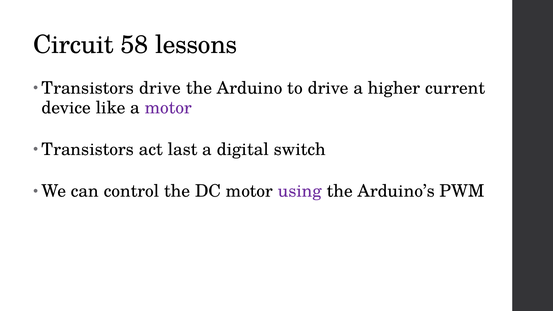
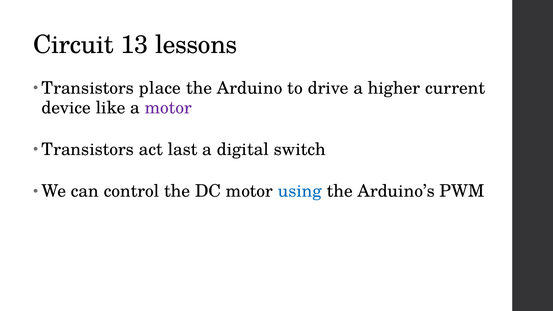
58: 58 -> 13
Transistors drive: drive -> place
using colour: purple -> blue
